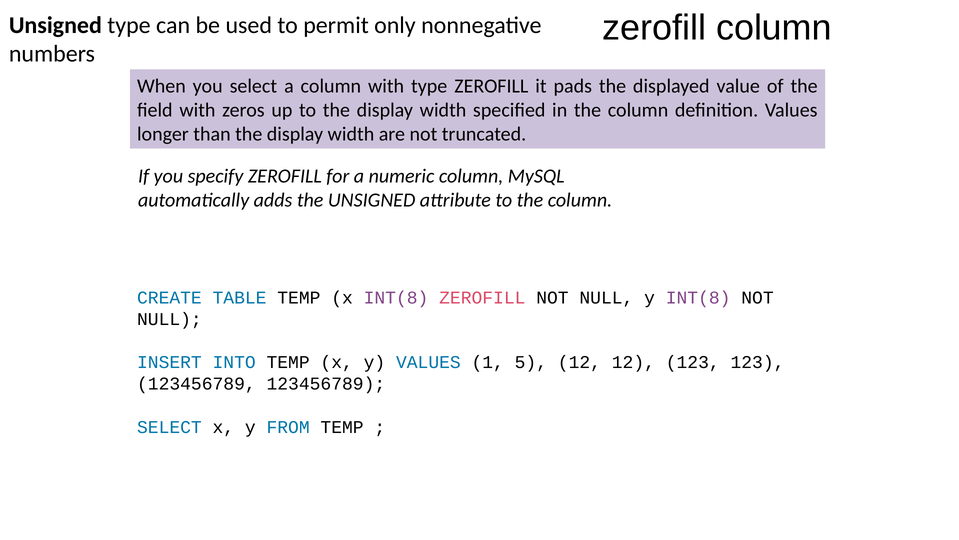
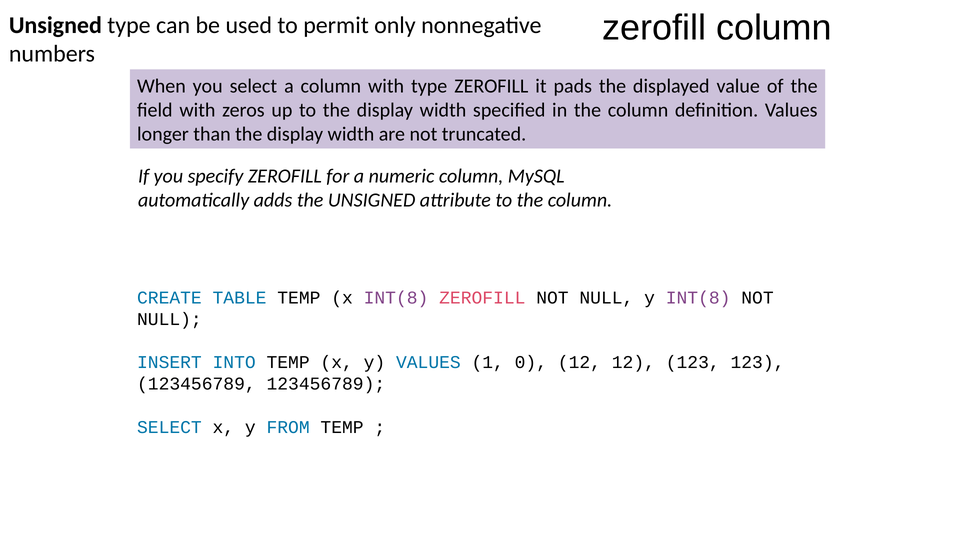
5: 5 -> 0
